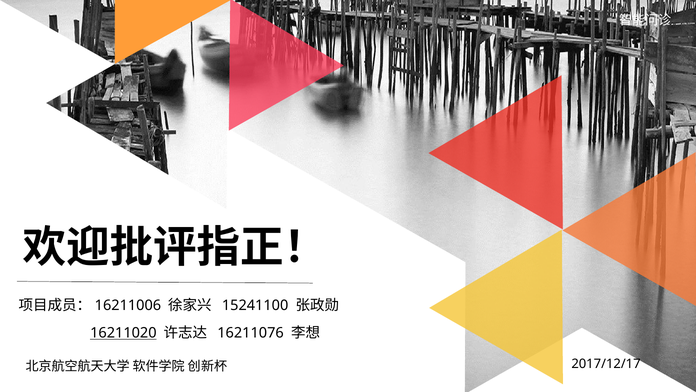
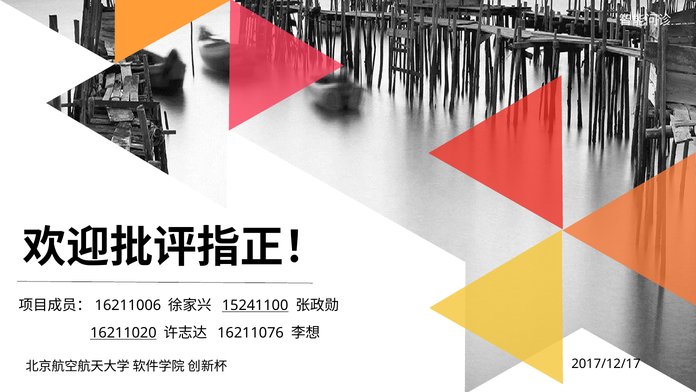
15241100 underline: none -> present
